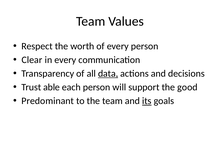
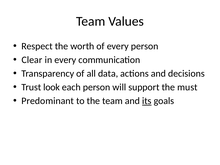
data underline: present -> none
able: able -> look
good: good -> must
